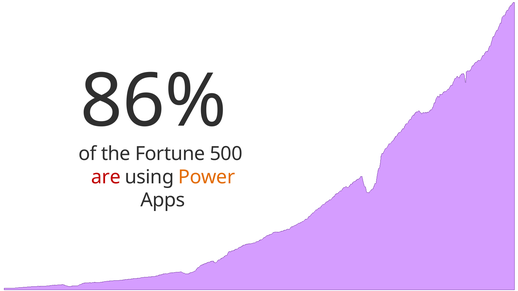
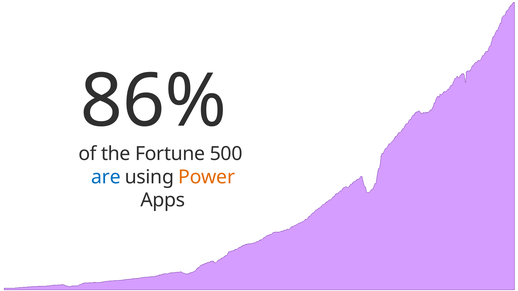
are colour: red -> blue
